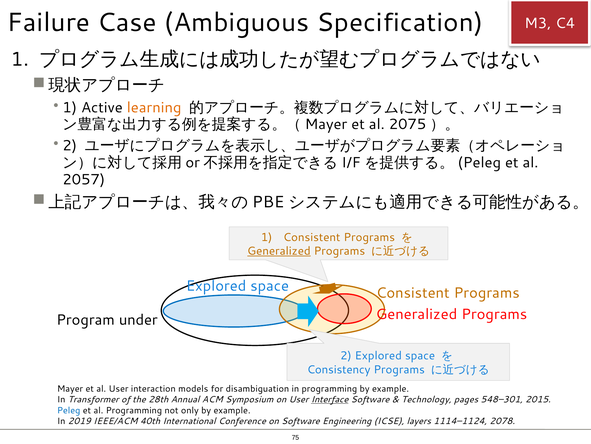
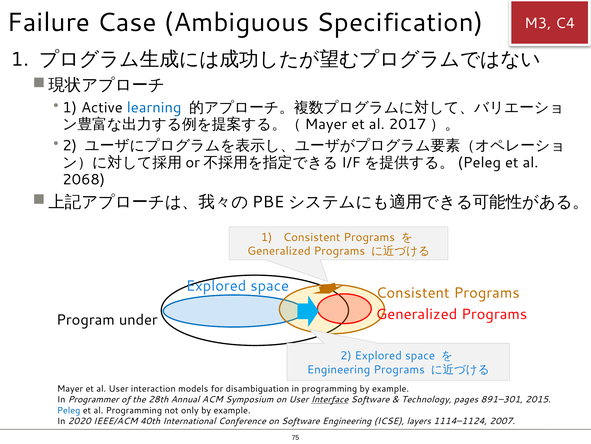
learning colour: orange -> blue
2075: 2075 -> 2017
2057: 2057 -> 2068
Generalized at (279, 251) underline: present -> none
Consistency at (339, 369): Consistency -> Engineering
Transformer: Transformer -> Programmer
548–301: 548–301 -> 891–301
2019: 2019 -> 2020
2078: 2078 -> 2007
